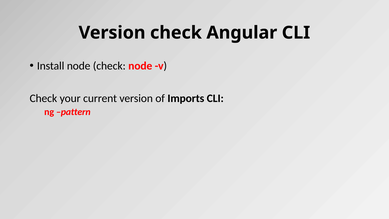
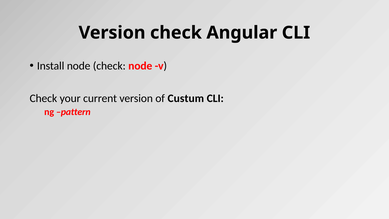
Imports: Imports -> Custum
